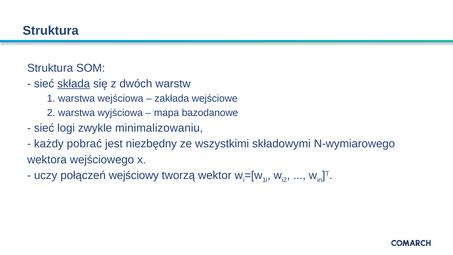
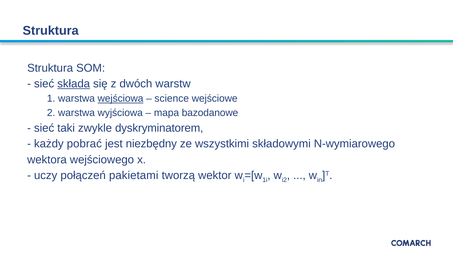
wejściowa underline: none -> present
zakłada: zakłada -> science
logi: logi -> taki
minimalizowaniu: minimalizowaniu -> dyskryminatorem
wejściowy: wejściowy -> pakietami
